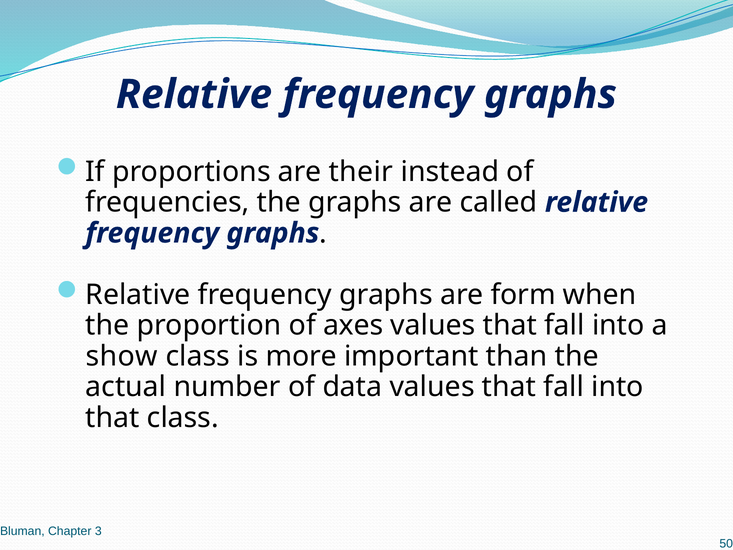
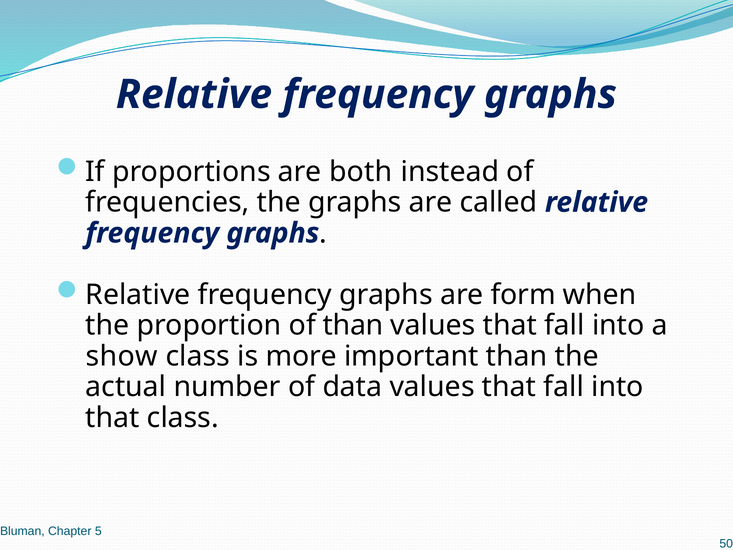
their: their -> both
of axes: axes -> than
3: 3 -> 5
